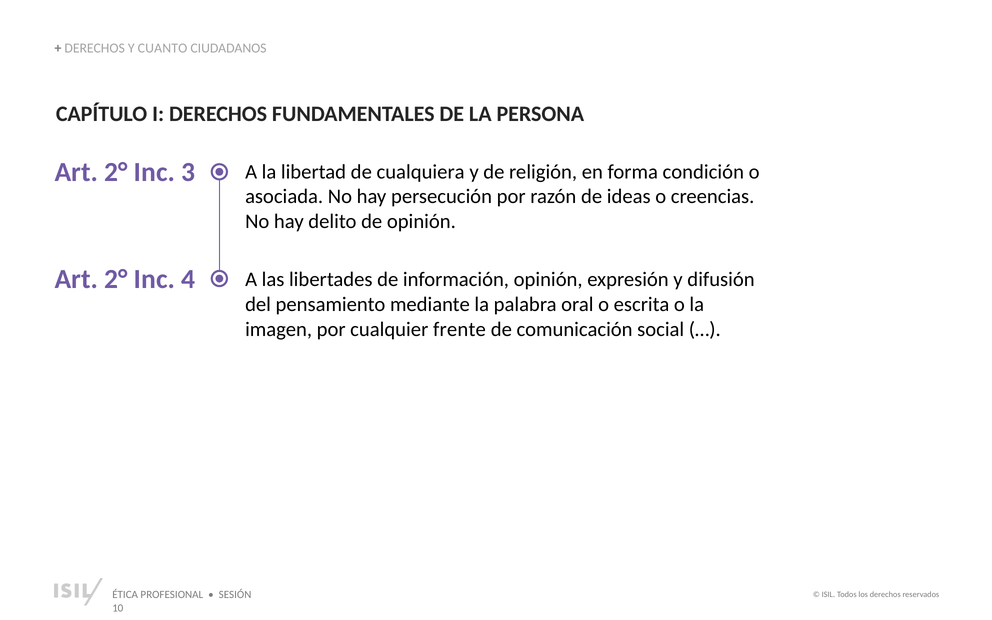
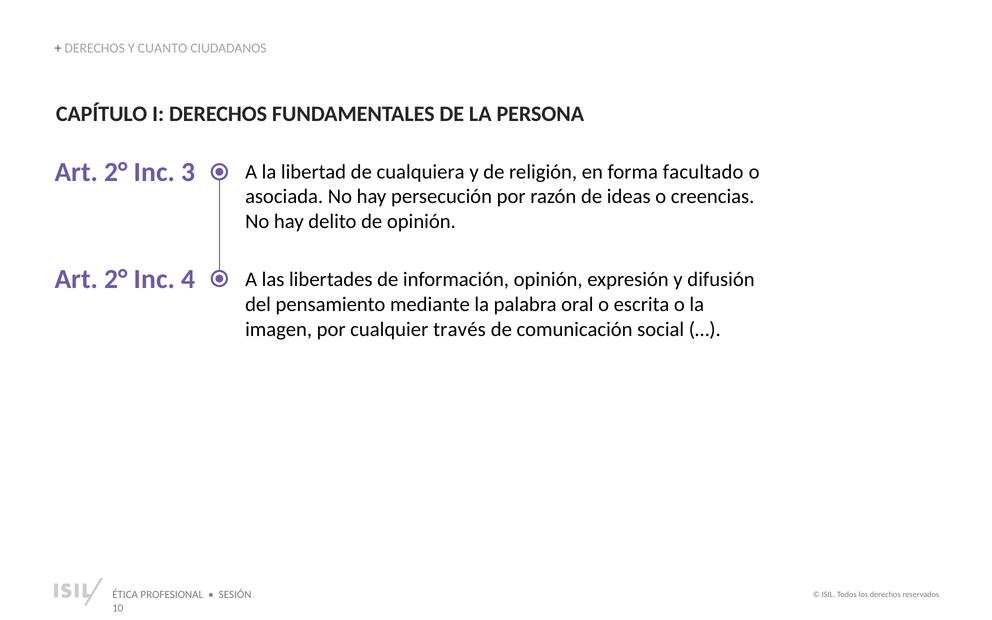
condición: condición -> facultado
frente: frente -> través
